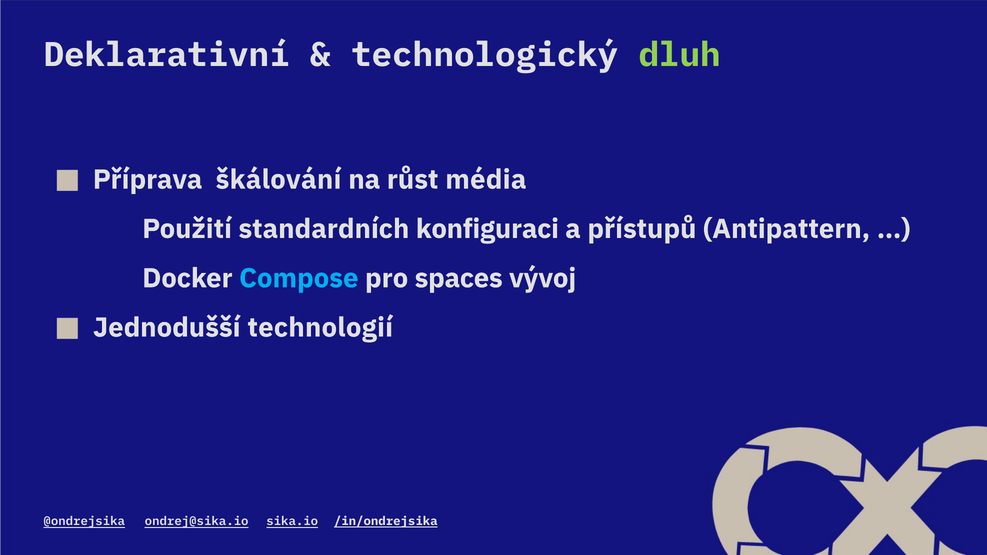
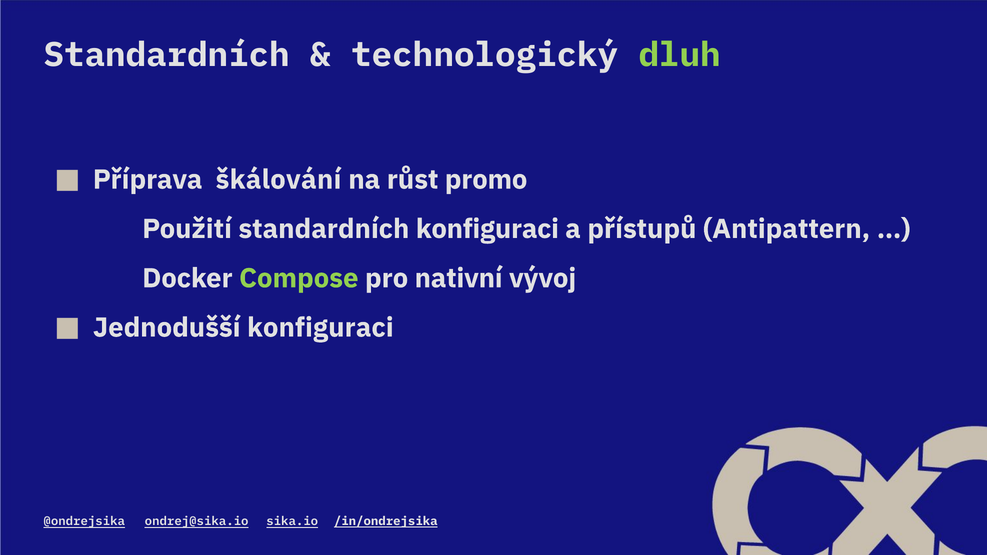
Deklarativní at (167, 55): Deklarativní -> Standardních
média: média -> promo
Compose colour: light blue -> light green
spaces: spaces -> nativní
Jednodušší technologií: technologií -> konfiguraci
